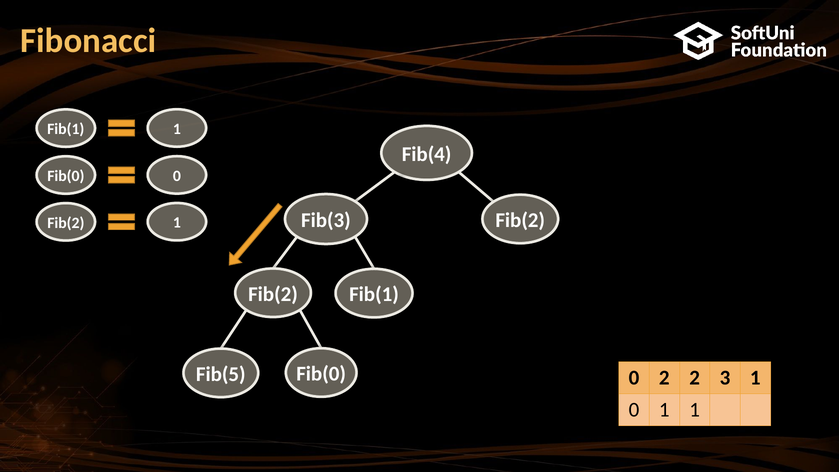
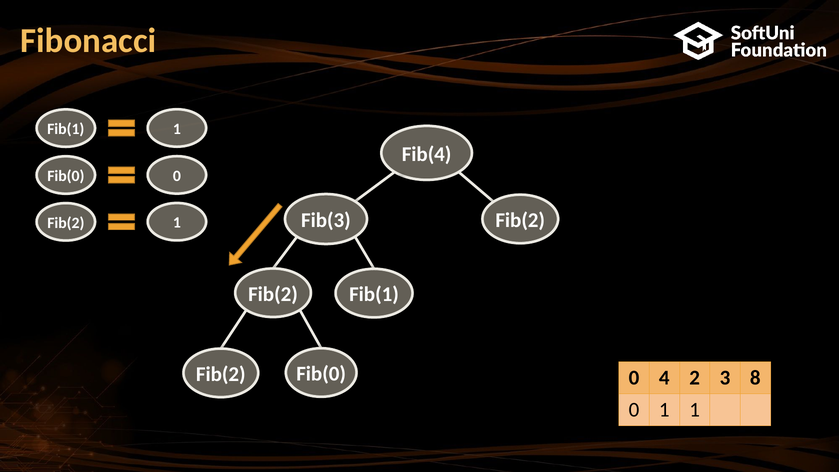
Fib(5 at (221, 374): Fib(5 -> Fib(2
0 2: 2 -> 4
3 1: 1 -> 8
